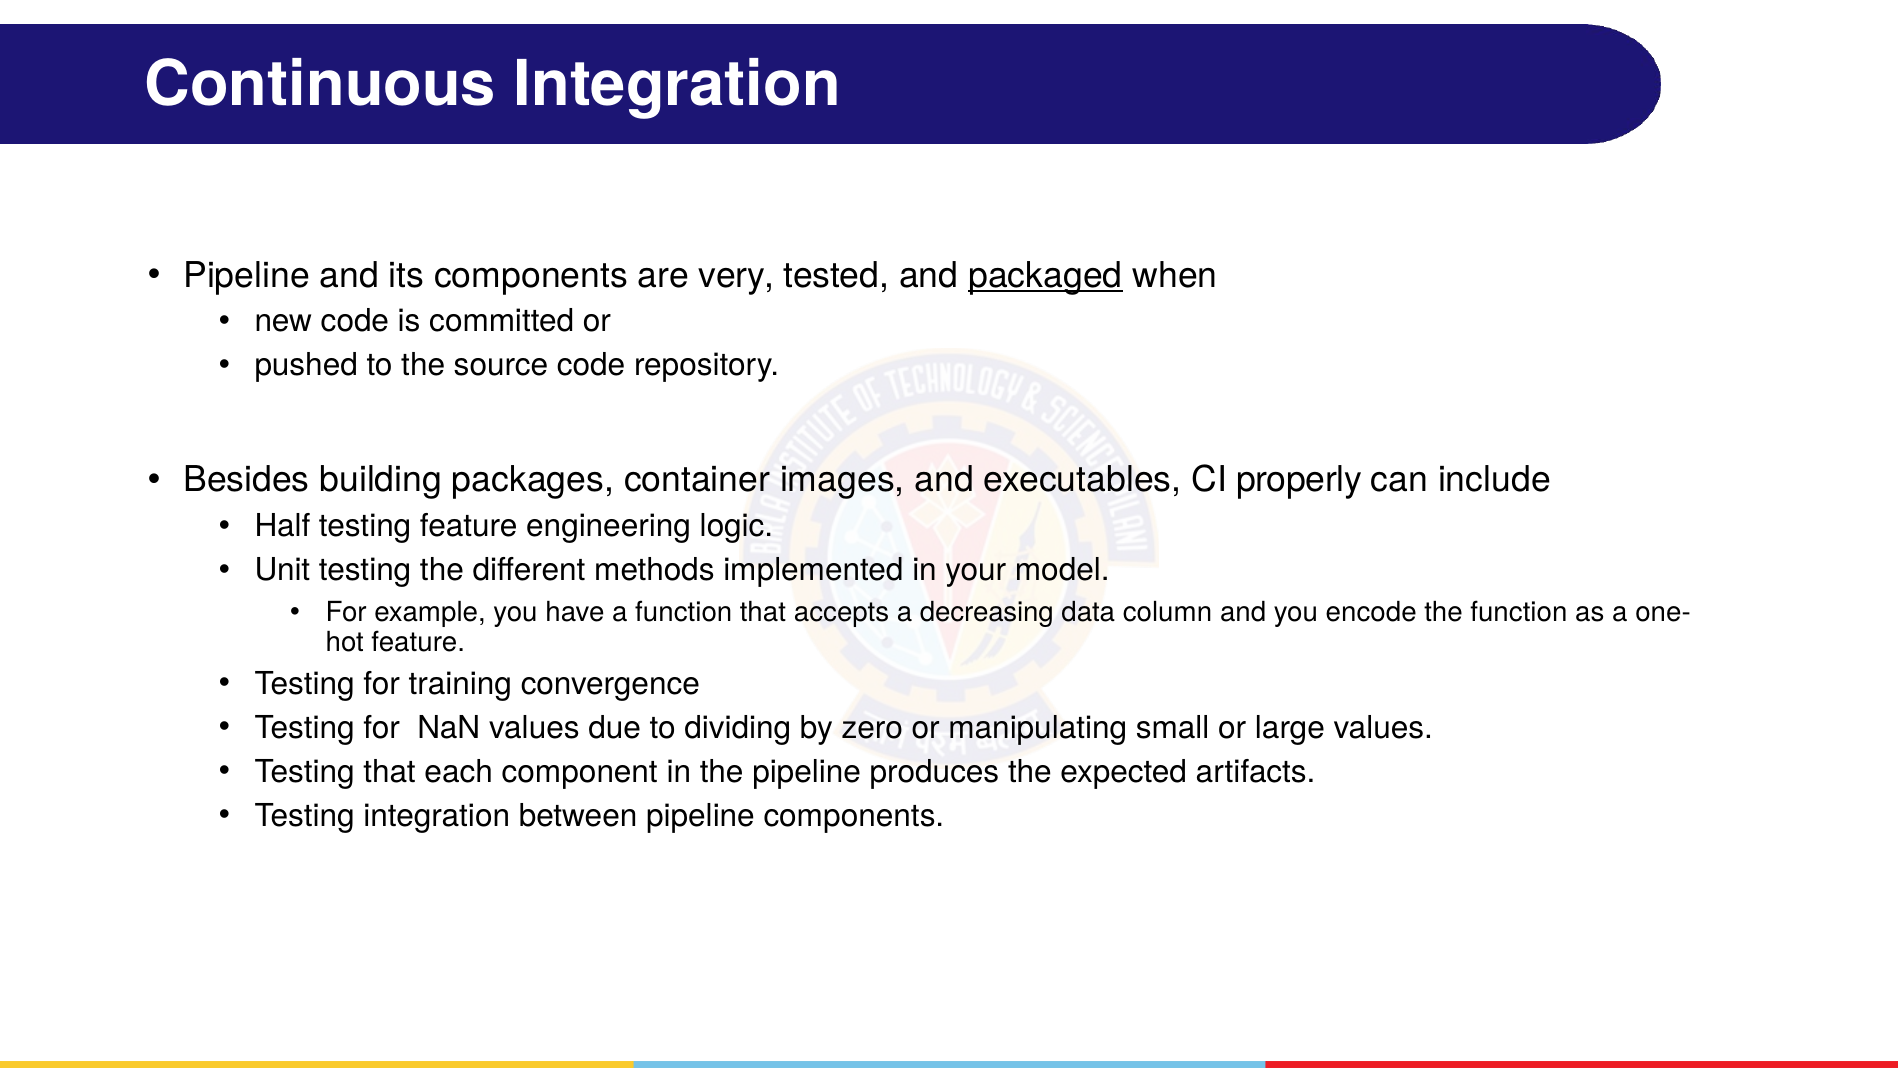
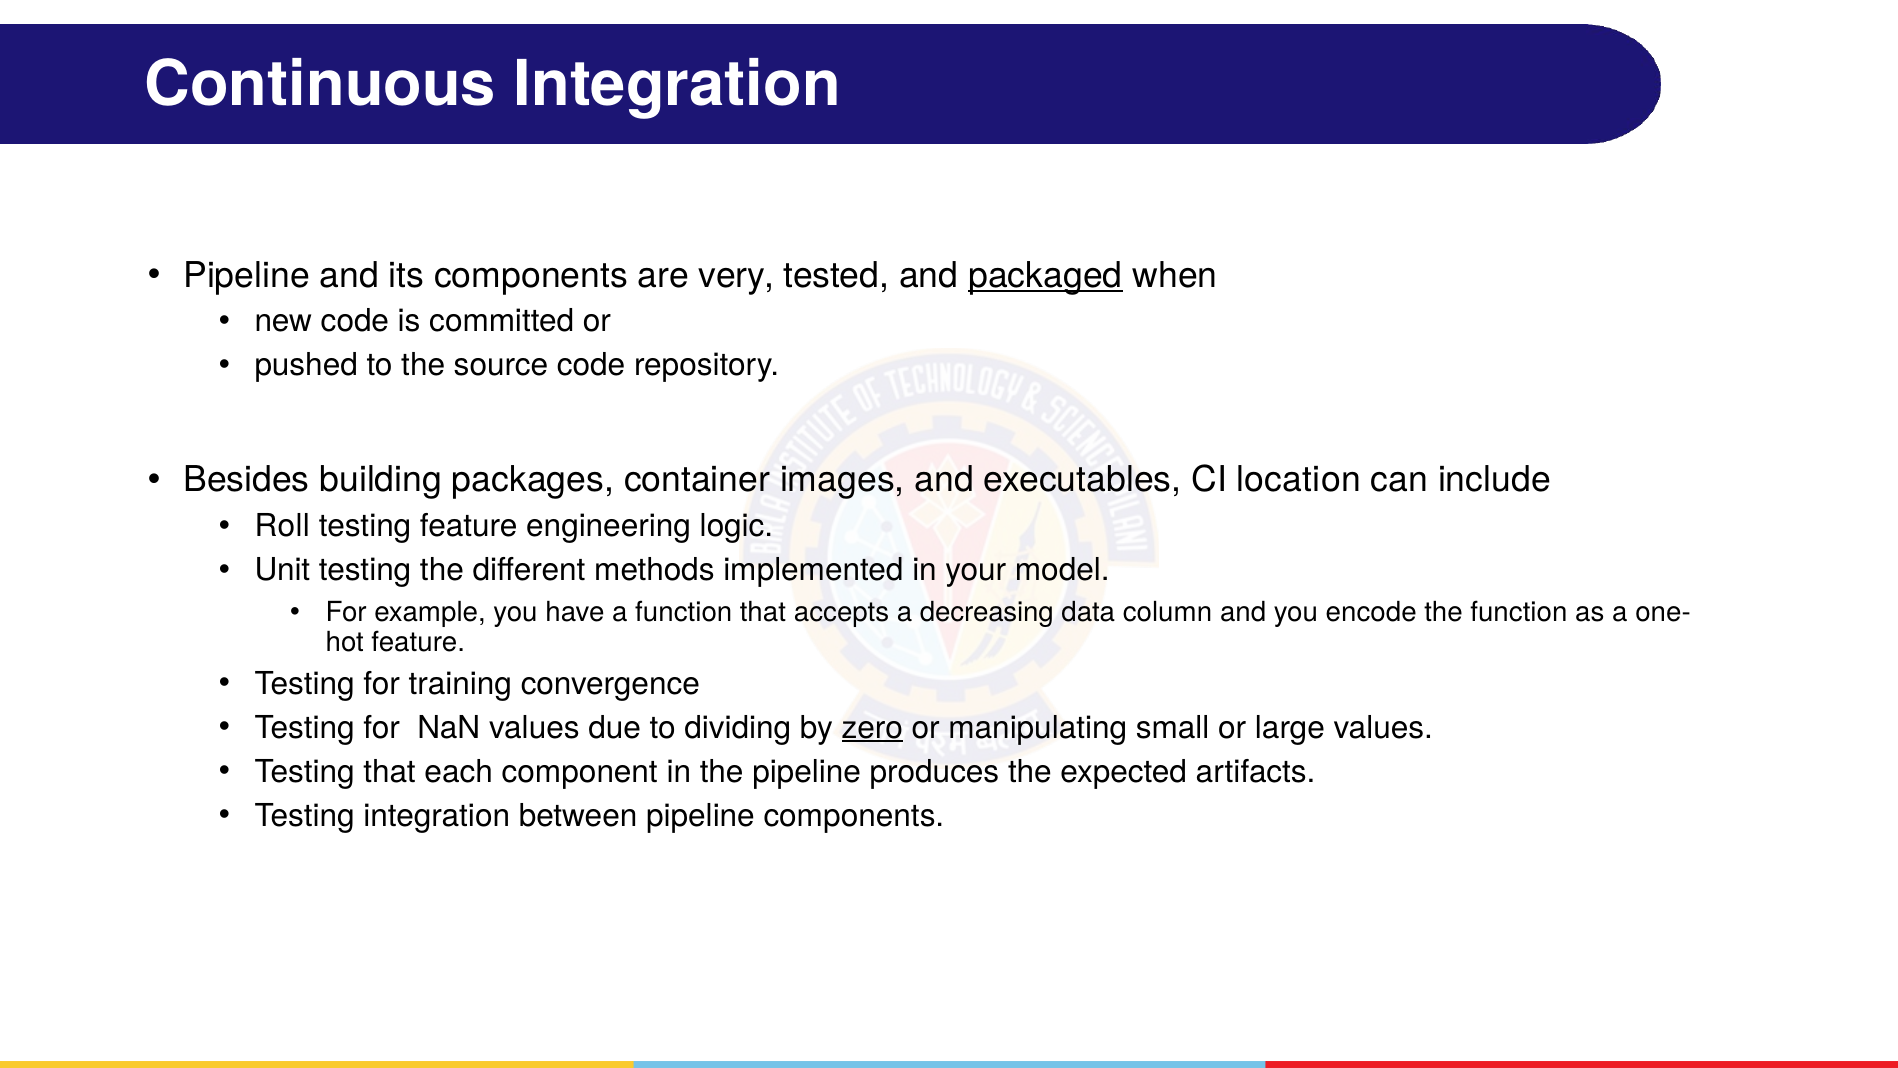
properly: properly -> location
Half: Half -> Roll
zero underline: none -> present
